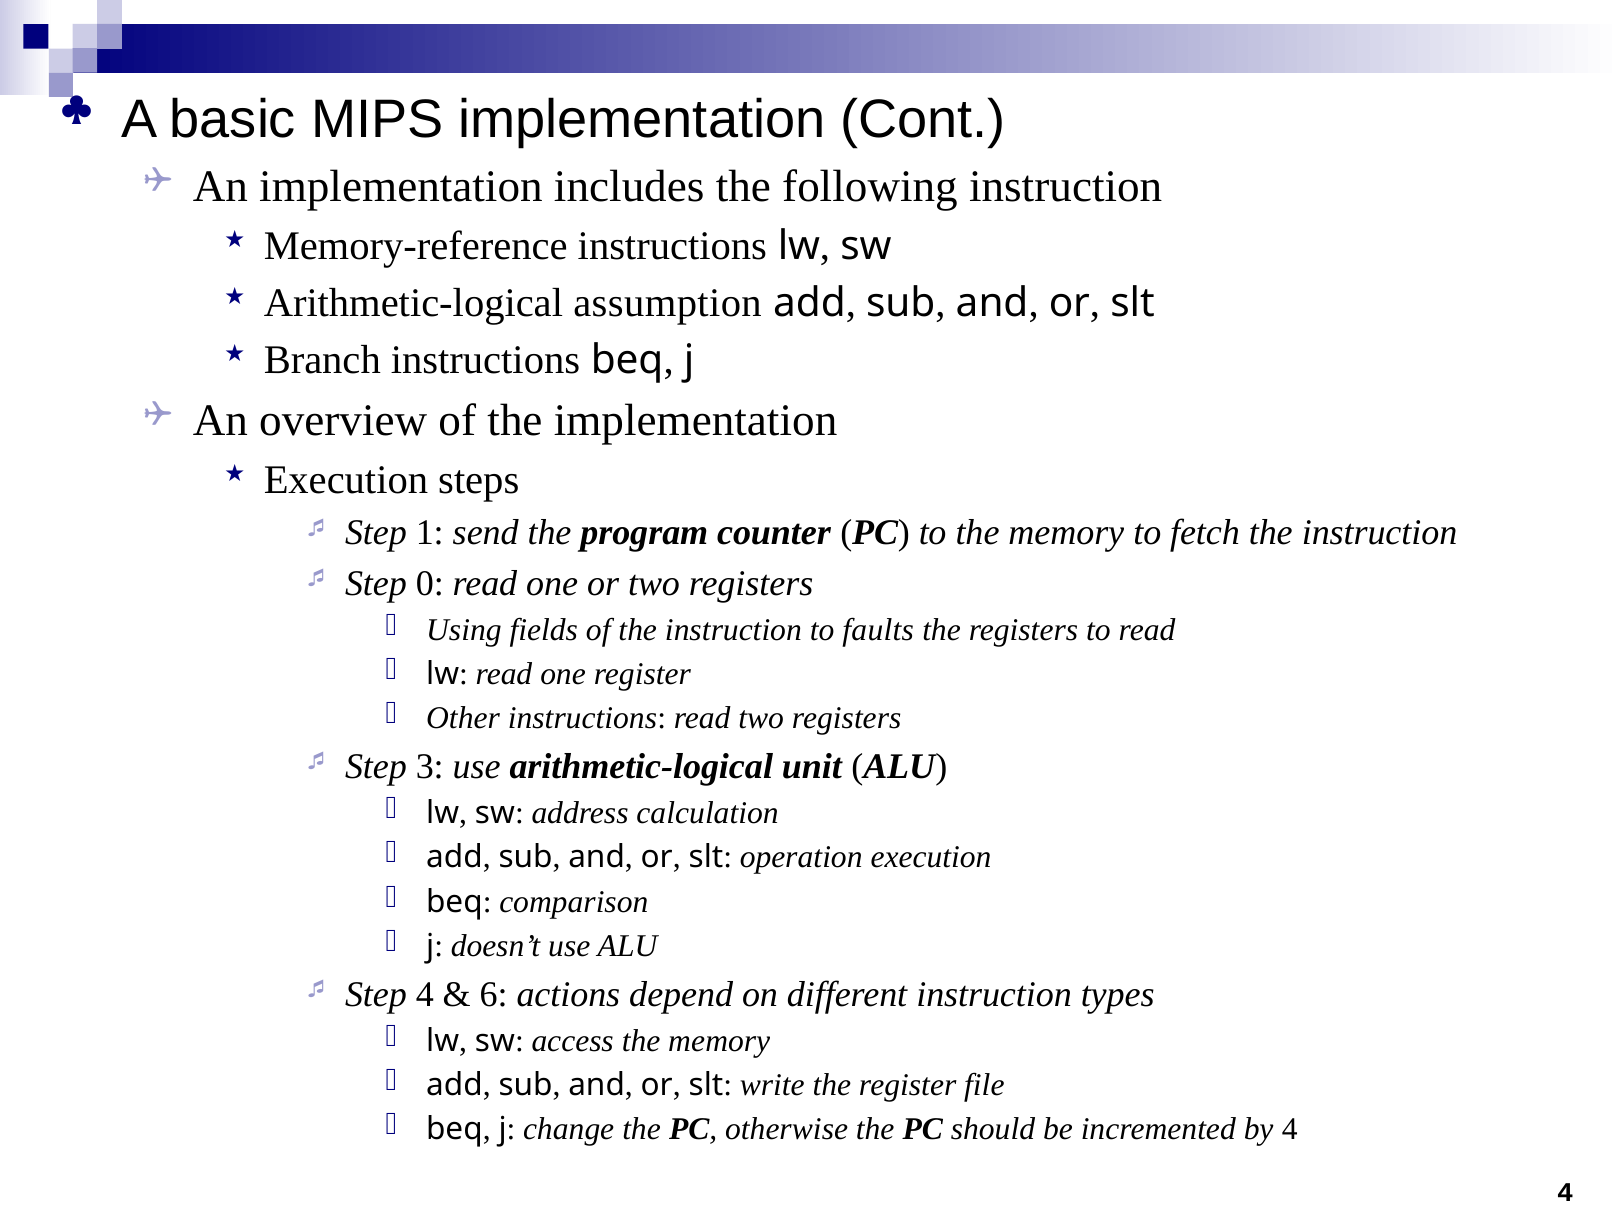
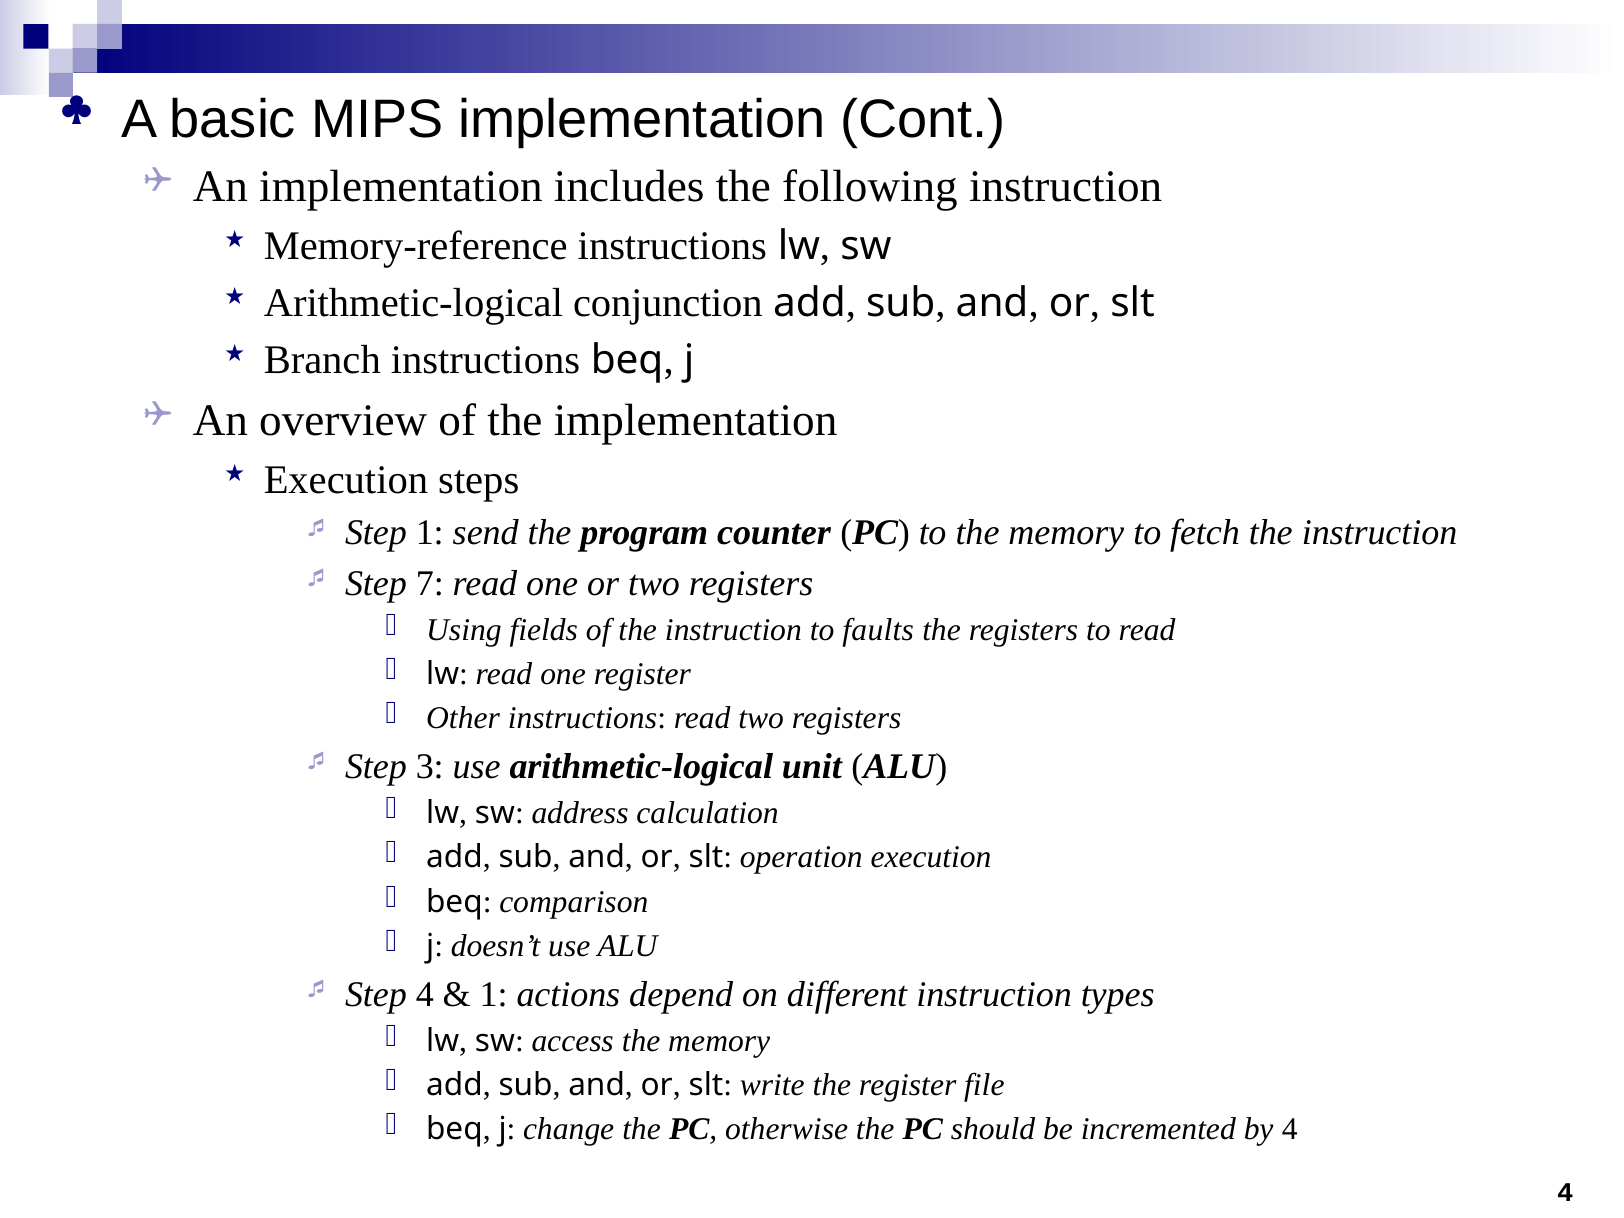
assumption: assumption -> conjunction
0: 0 -> 7
6 at (494, 994): 6 -> 1
